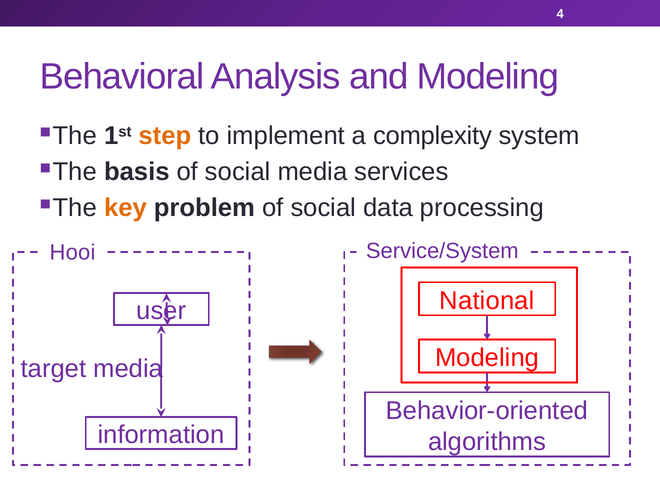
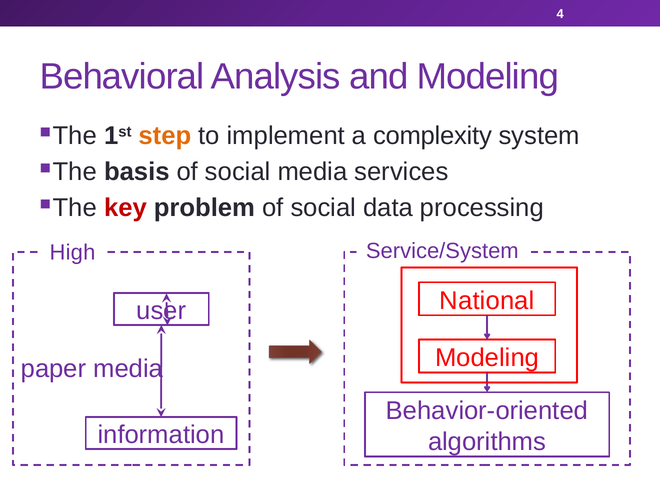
key colour: orange -> red
Hooi: Hooi -> High
target: target -> paper
